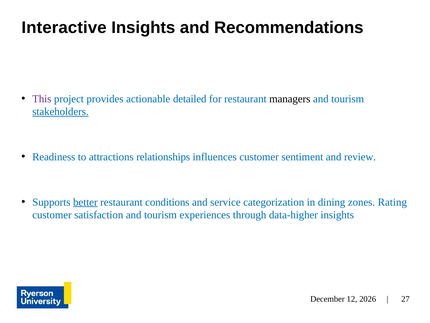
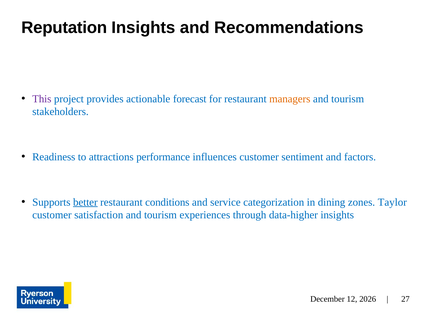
Interactive: Interactive -> Reputation
detailed: detailed -> forecast
managers colour: black -> orange
stakeholders underline: present -> none
relationships: relationships -> performance
review: review -> factors
Rating: Rating -> Taylor
